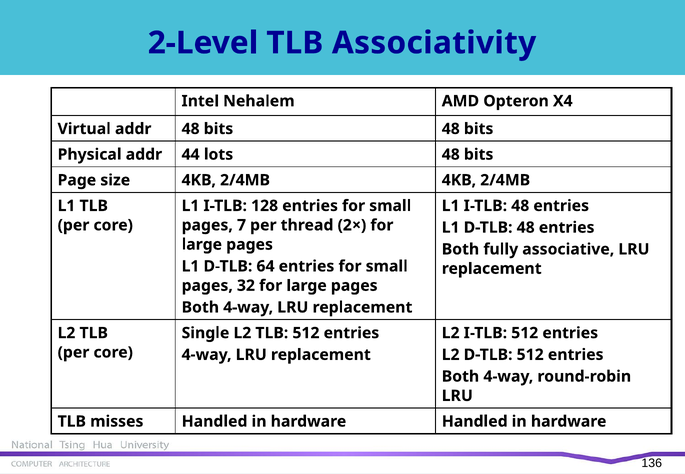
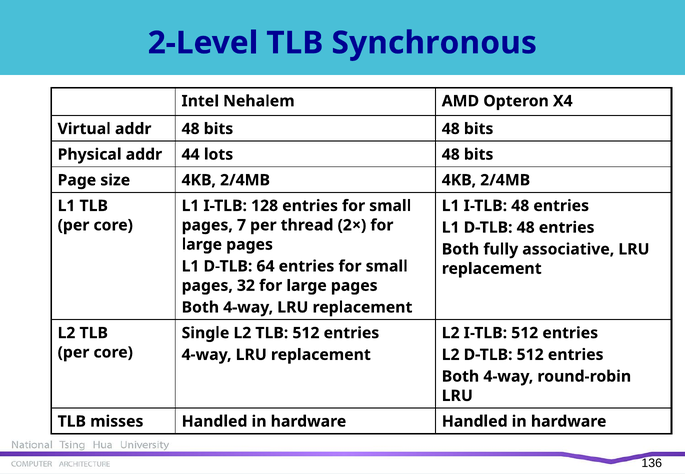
Associativity: Associativity -> Synchronous
